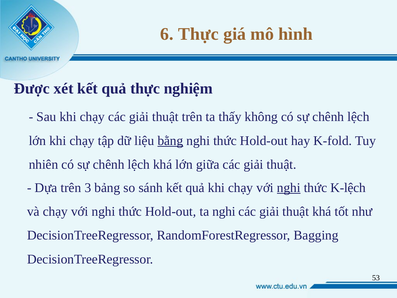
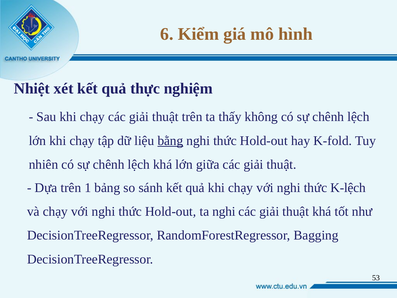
6 Thực: Thực -> Kiểm
Được: Được -> Nhiệt
3: 3 -> 1
nghi at (289, 188) underline: present -> none
